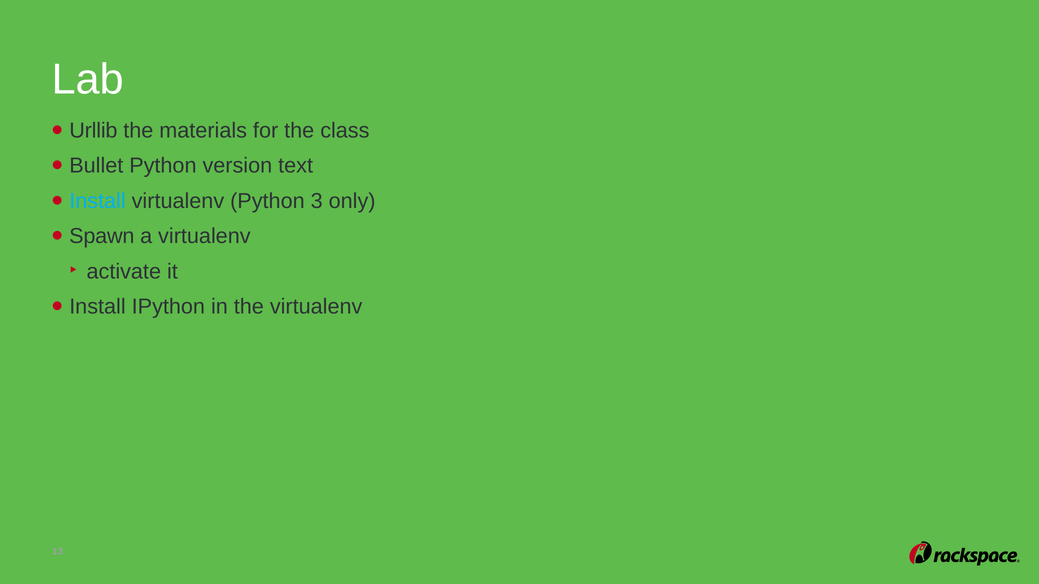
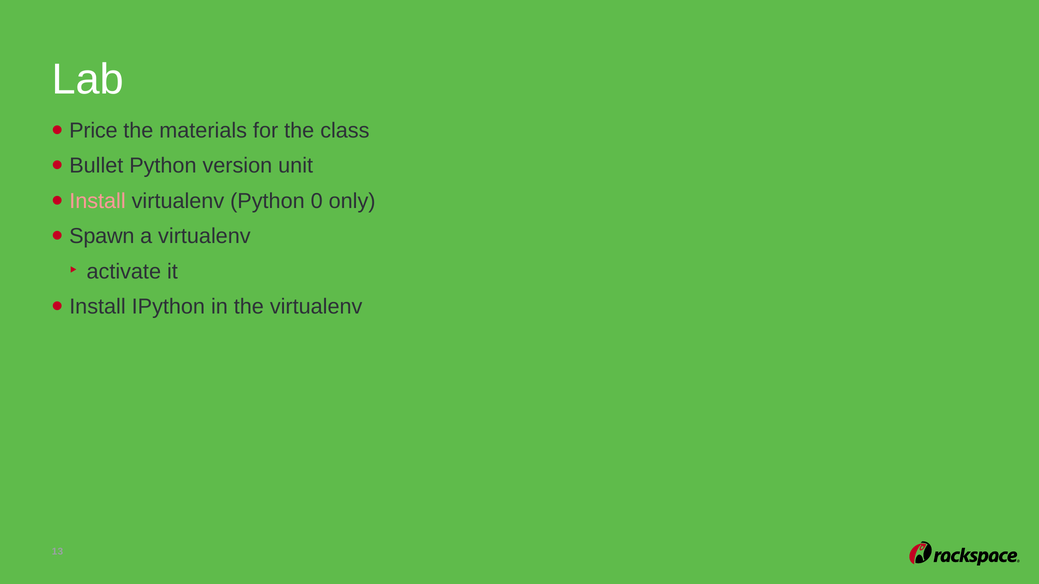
Urllib: Urllib -> Price
text: text -> unit
Install at (97, 201) colour: light blue -> pink
3: 3 -> 0
